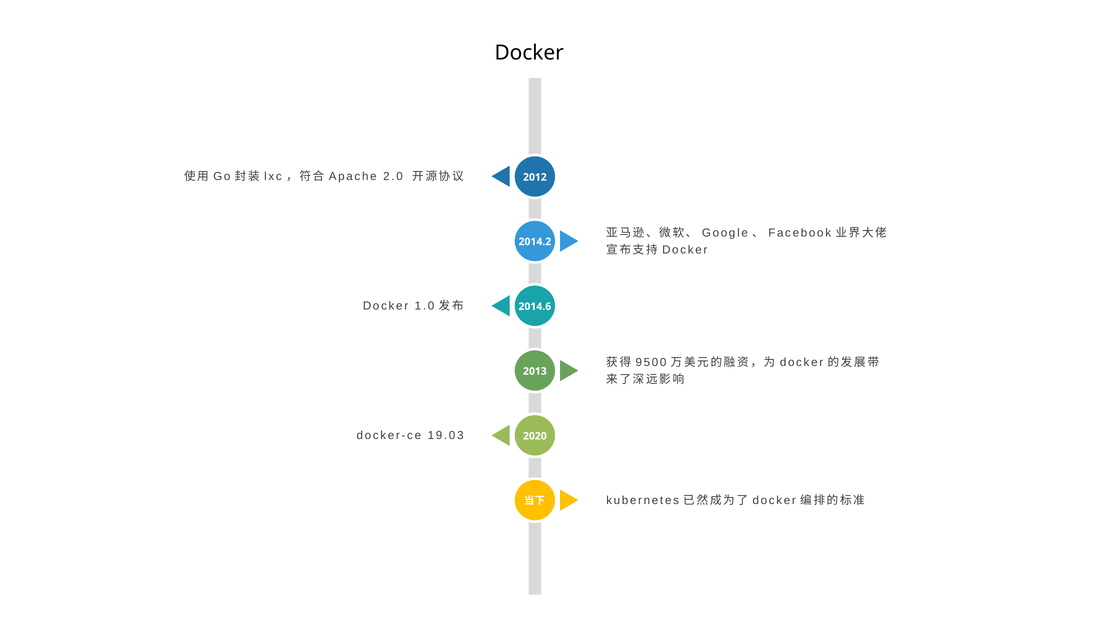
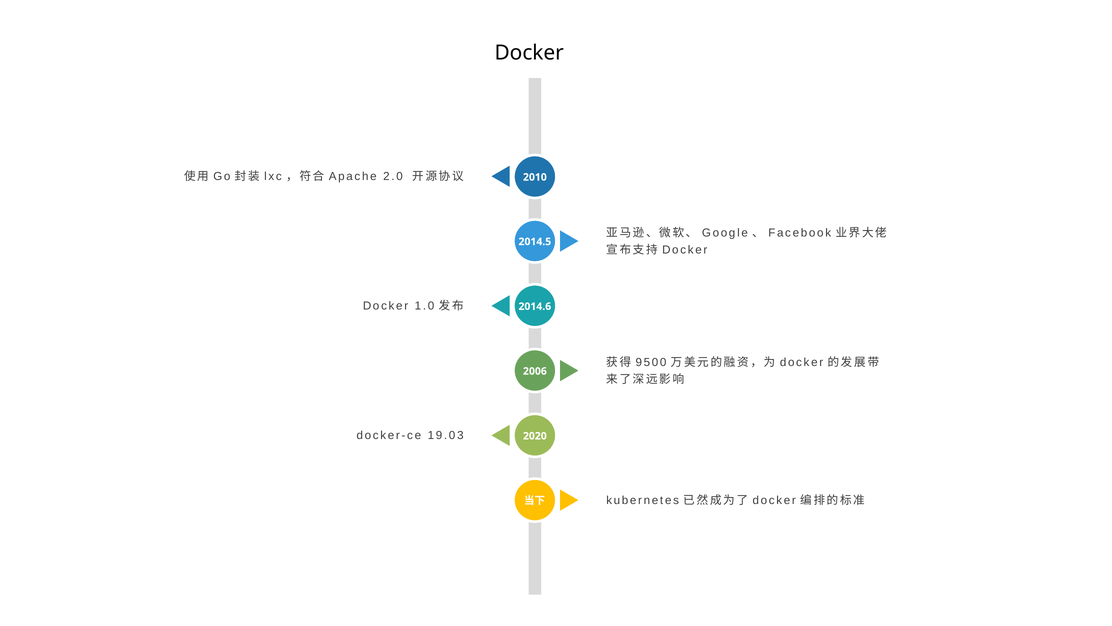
2012: 2012 -> 2010
2014.2: 2014.2 -> 2014.5
2013: 2013 -> 2006
